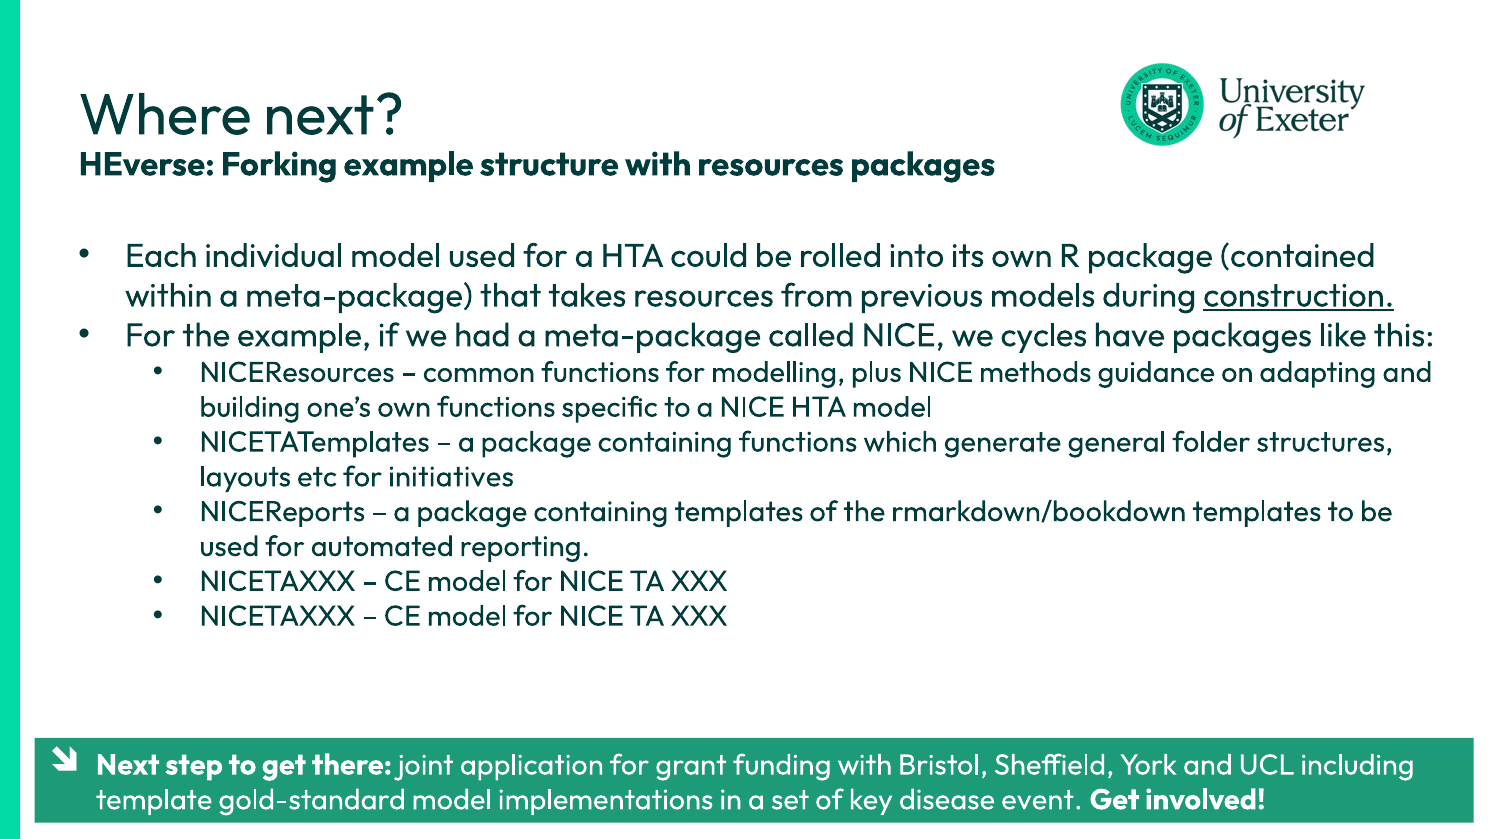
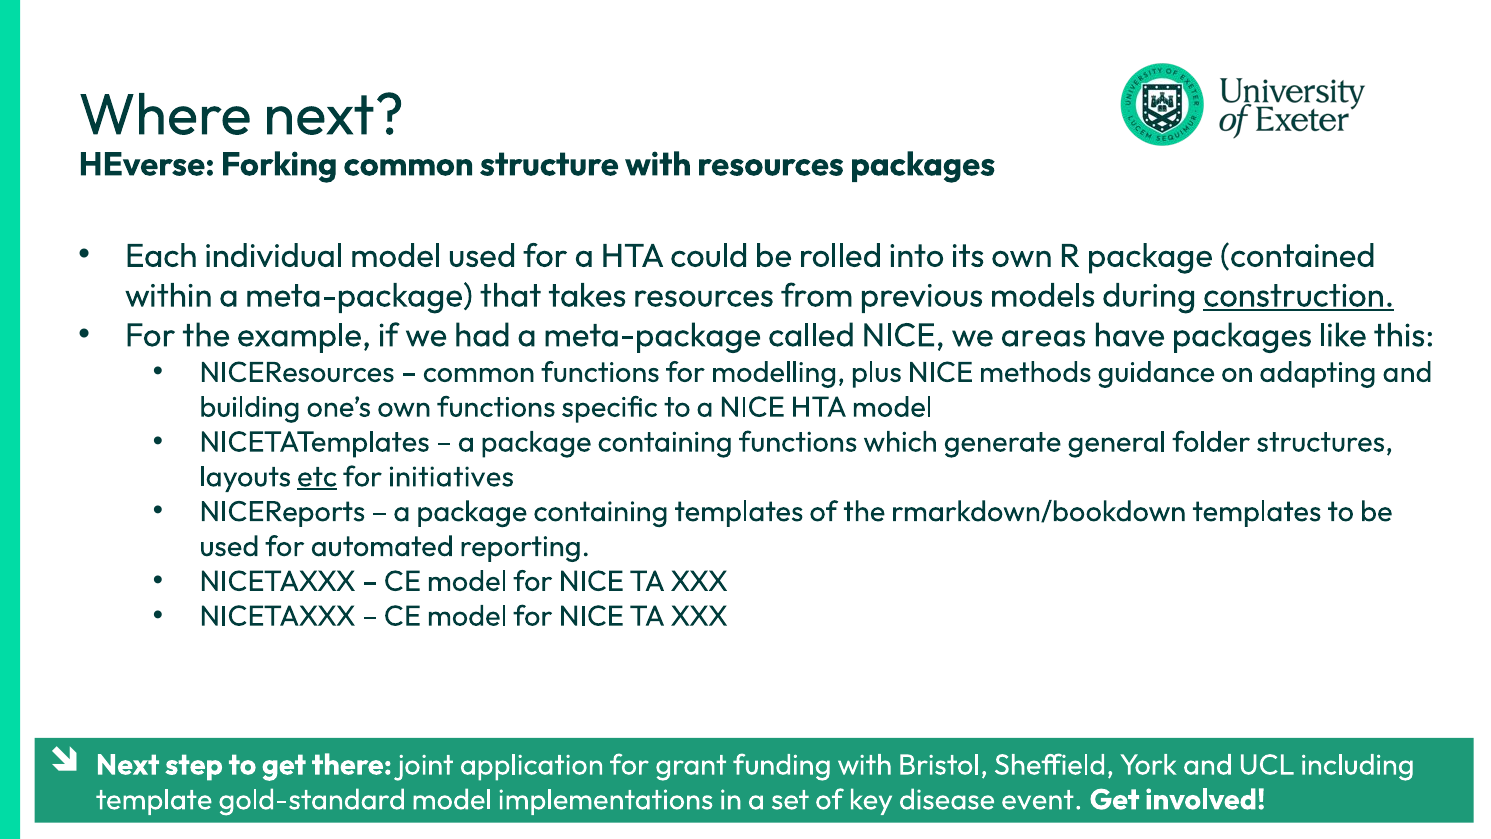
Forking example: example -> common
cycles: cycles -> areas
etc underline: none -> present
